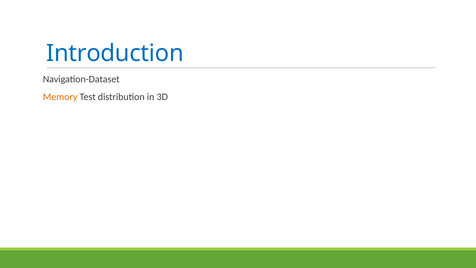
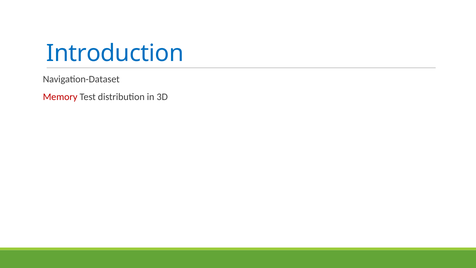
Memory colour: orange -> red
